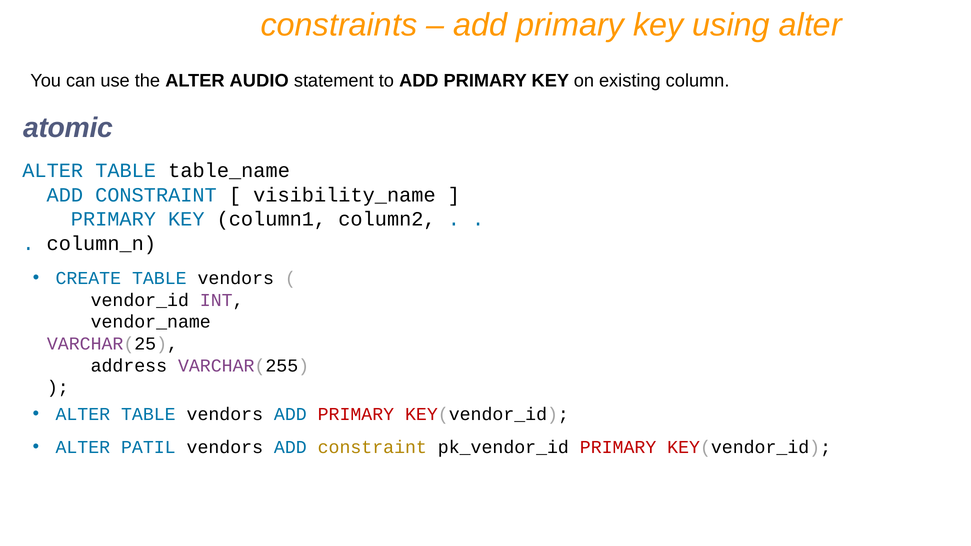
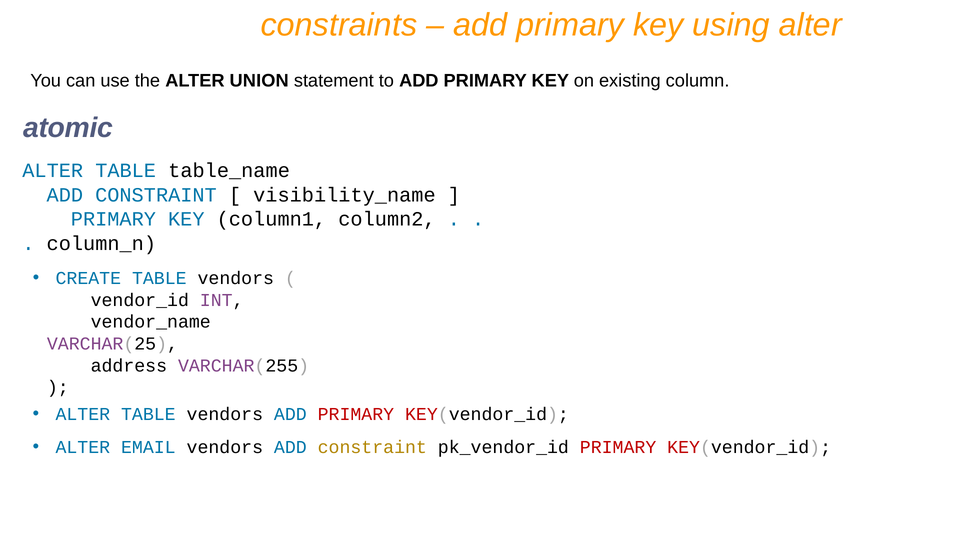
AUDIO: AUDIO -> UNION
PATIL: PATIL -> EMAIL
